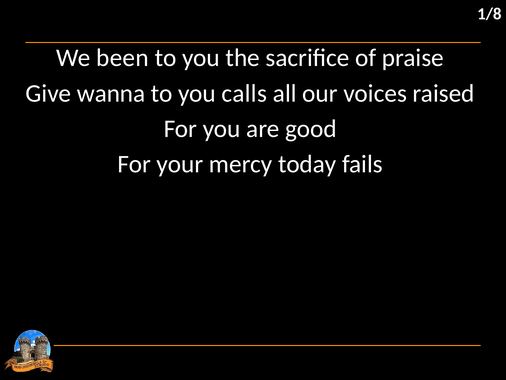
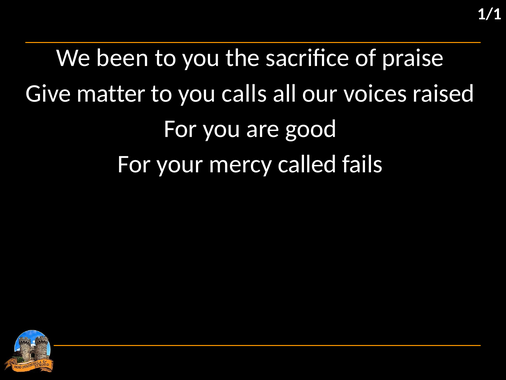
1/8: 1/8 -> 1/1
wanna: wanna -> matter
today: today -> called
